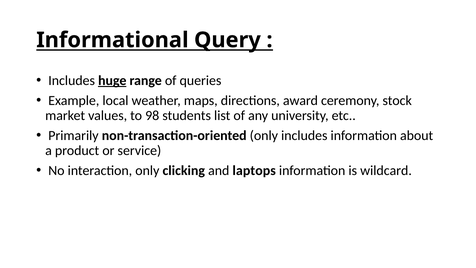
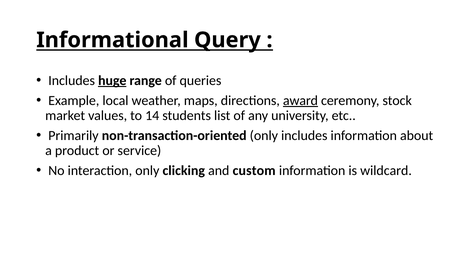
award underline: none -> present
98: 98 -> 14
laptops: laptops -> custom
